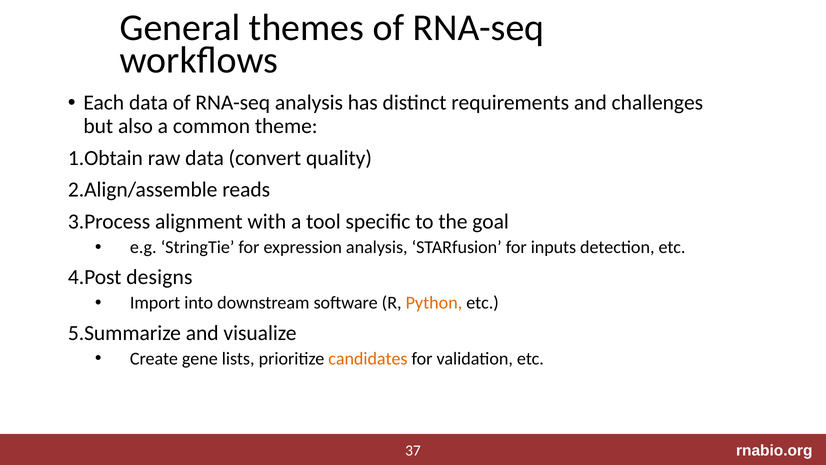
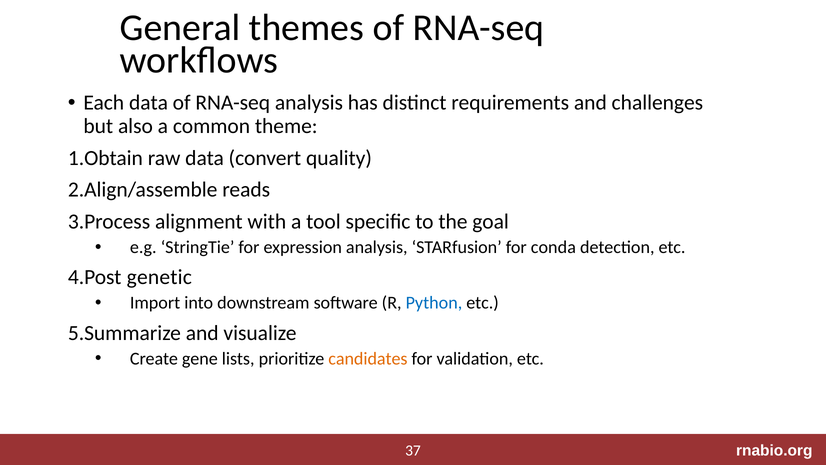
inputs: inputs -> conda
designs: designs -> genetic
Python colour: orange -> blue
